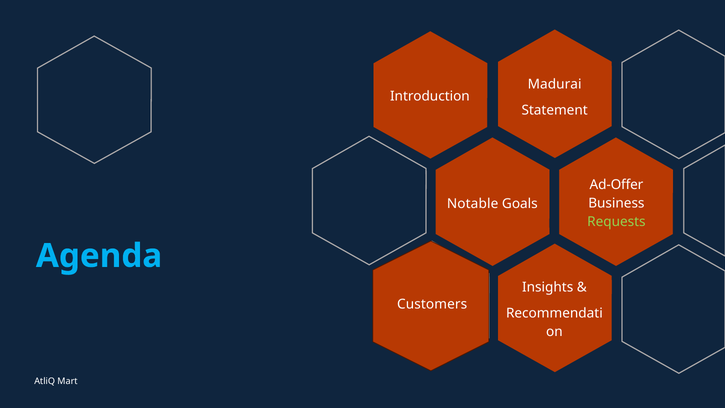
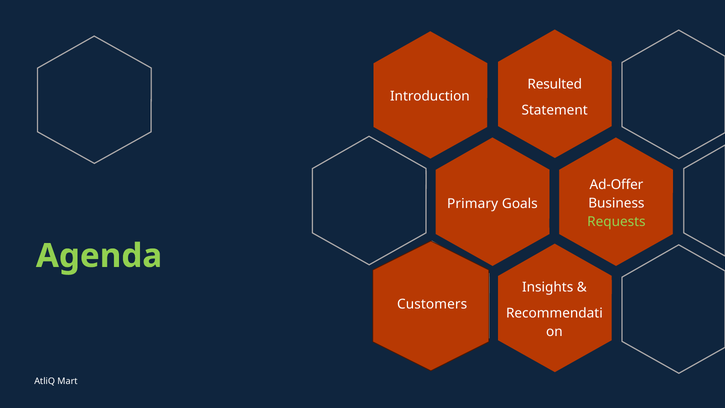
Madurai: Madurai -> Resulted
Notable: Notable -> Primary
Agenda colour: light blue -> light green
